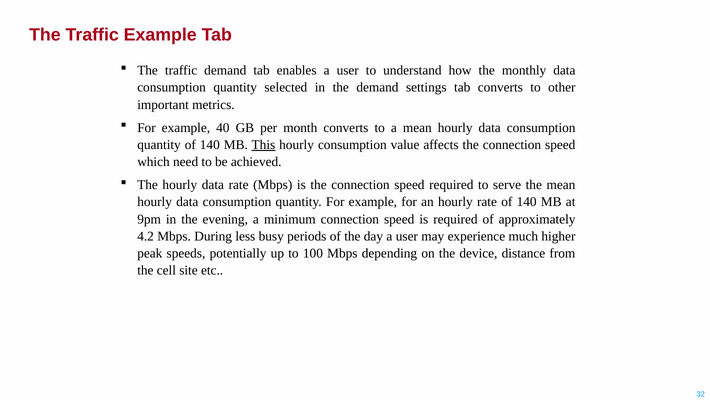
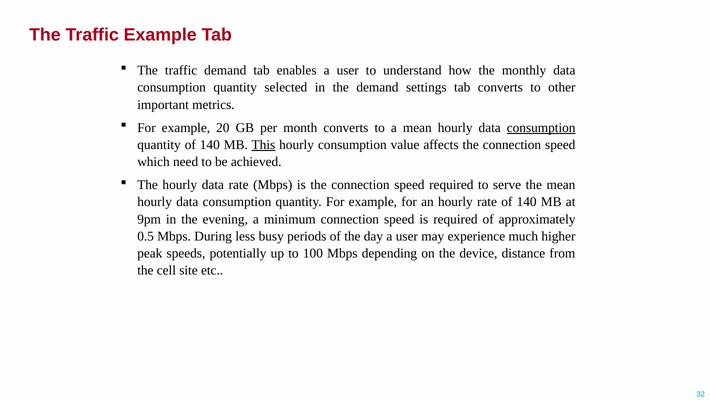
40: 40 -> 20
consumption at (541, 128) underline: none -> present
4.2: 4.2 -> 0.5
